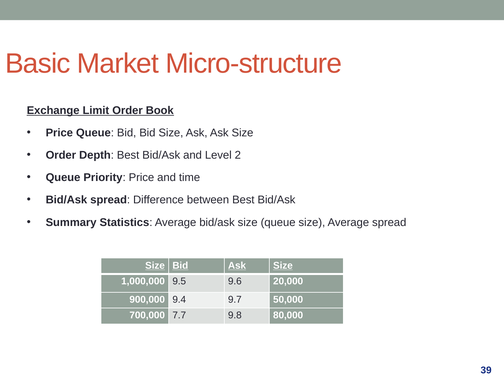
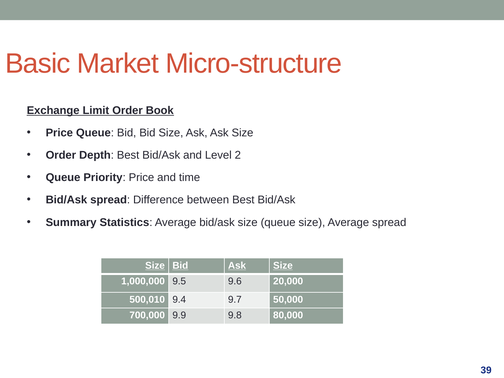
900,000: 900,000 -> 500,010
7.7: 7.7 -> 9.9
